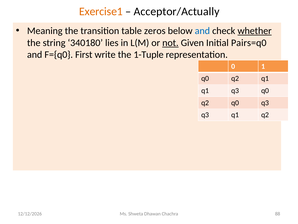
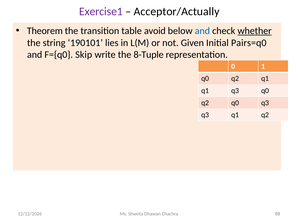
Exercise1 colour: orange -> purple
Meaning: Meaning -> Theorem
zeros: zeros -> avoid
340180: 340180 -> 190101
not underline: present -> none
First: First -> Skip
1-Tuple: 1-Tuple -> 8-Tuple
